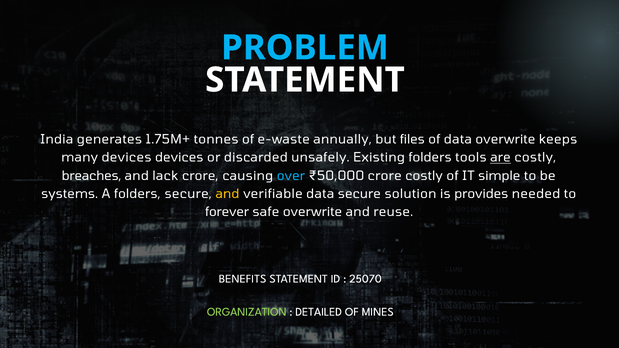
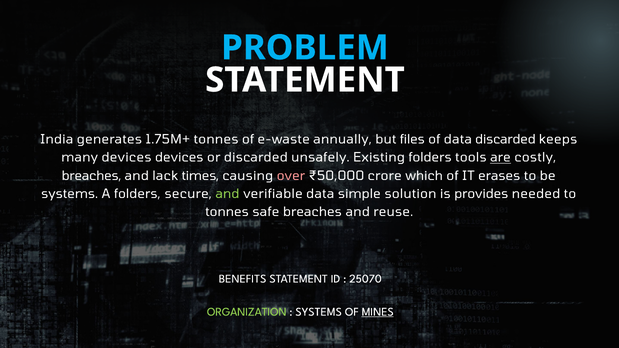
data overwrite: overwrite -> discarded
lack crore: crore -> times
over colour: light blue -> pink
crore costly: costly -> which
simple: simple -> erases
and at (227, 194) colour: yellow -> light green
data secure: secure -> simple
forever at (227, 212): forever -> tonnes
safe overwrite: overwrite -> breaches
DETAILED at (319, 312): DETAILED -> SYSTEMS
MINES underline: none -> present
